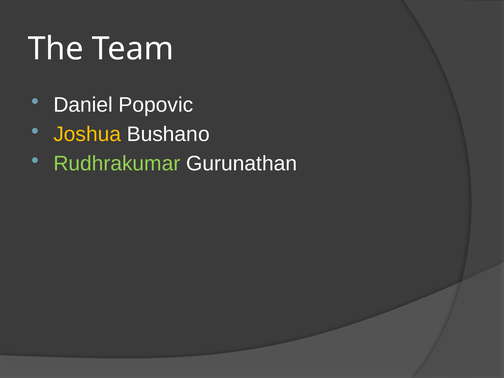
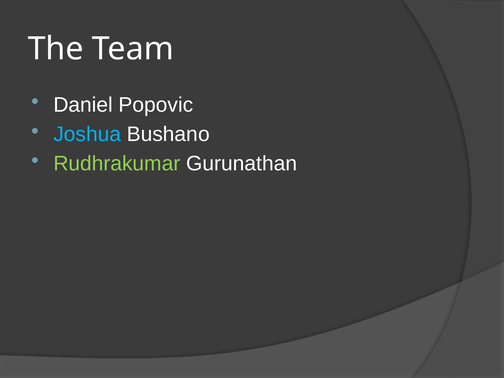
Joshua colour: yellow -> light blue
